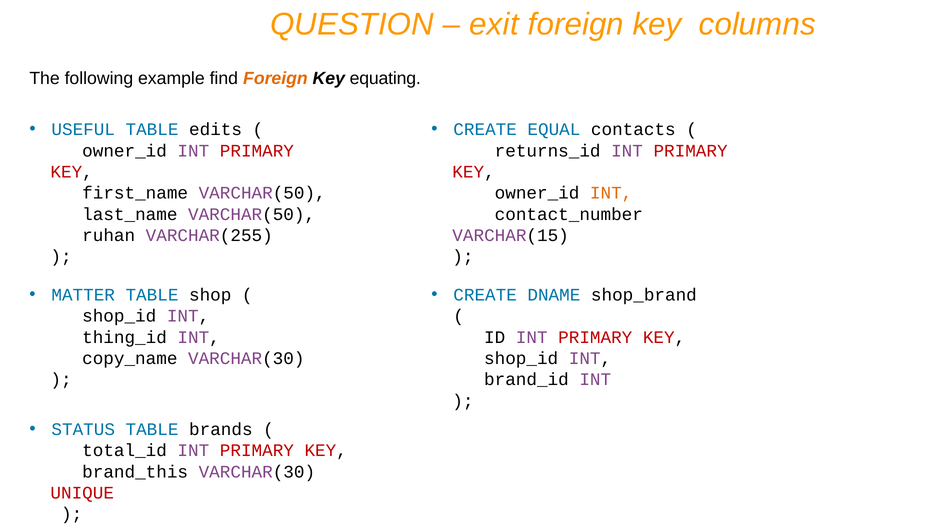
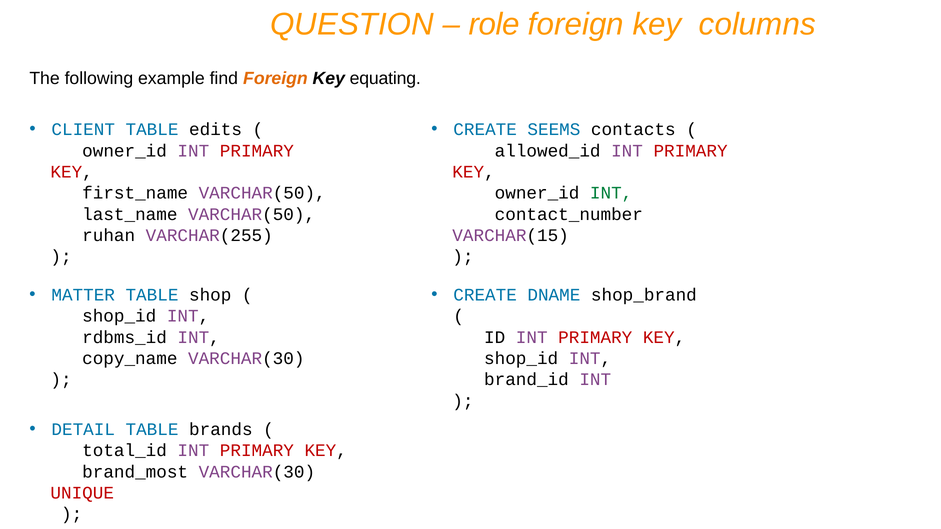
exit: exit -> role
USEFUL: USEFUL -> CLIENT
EQUAL: EQUAL -> SEEMS
returns_id: returns_id -> allowed_id
INT at (611, 193) colour: orange -> green
thing_id: thing_id -> rdbms_id
STATUS: STATUS -> DETAIL
brand_this: brand_this -> brand_most
